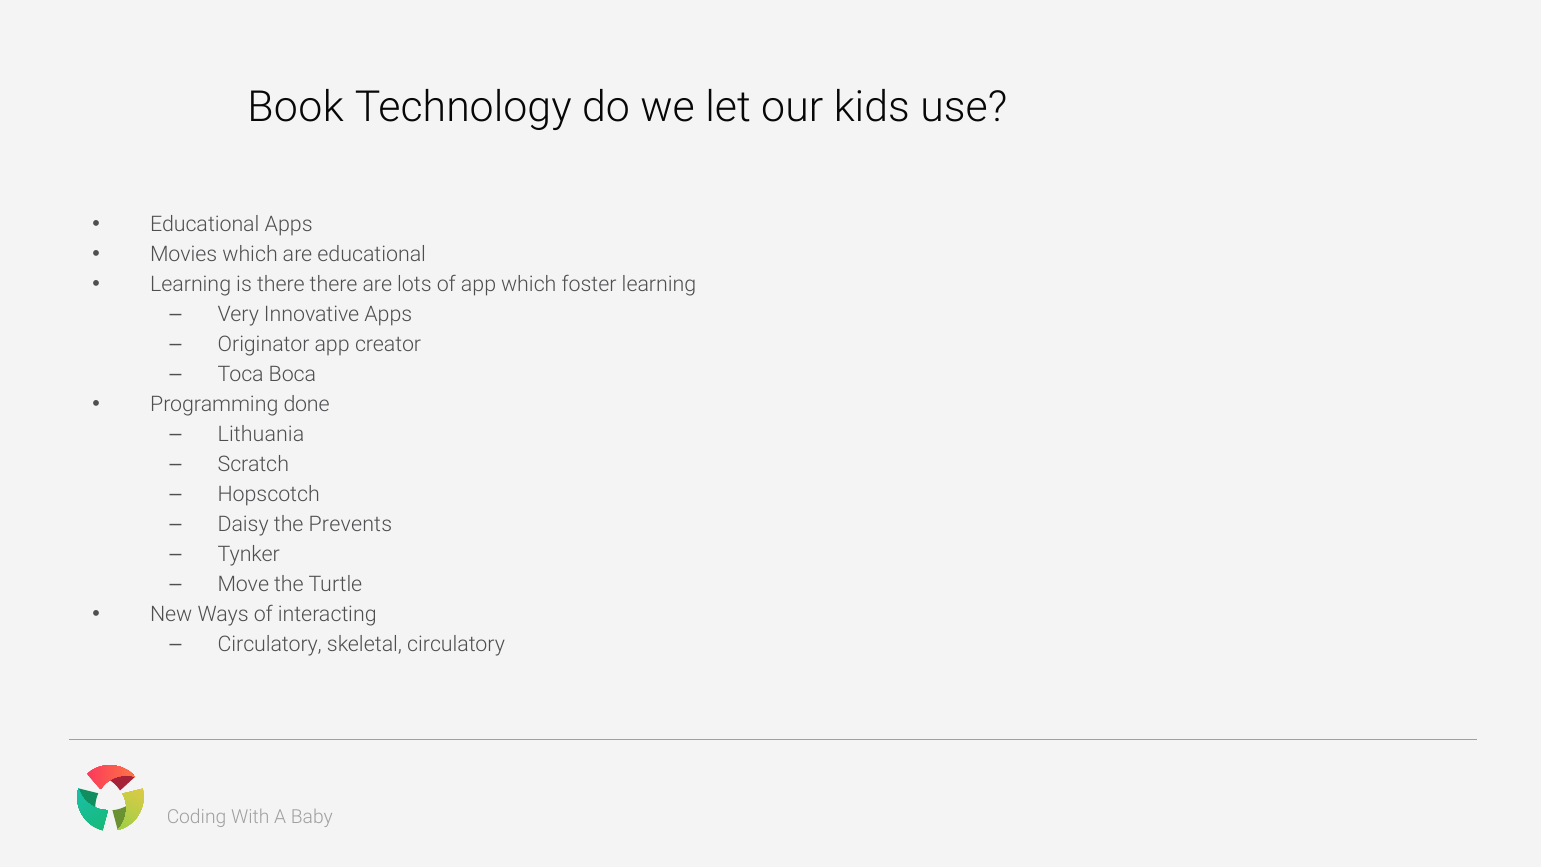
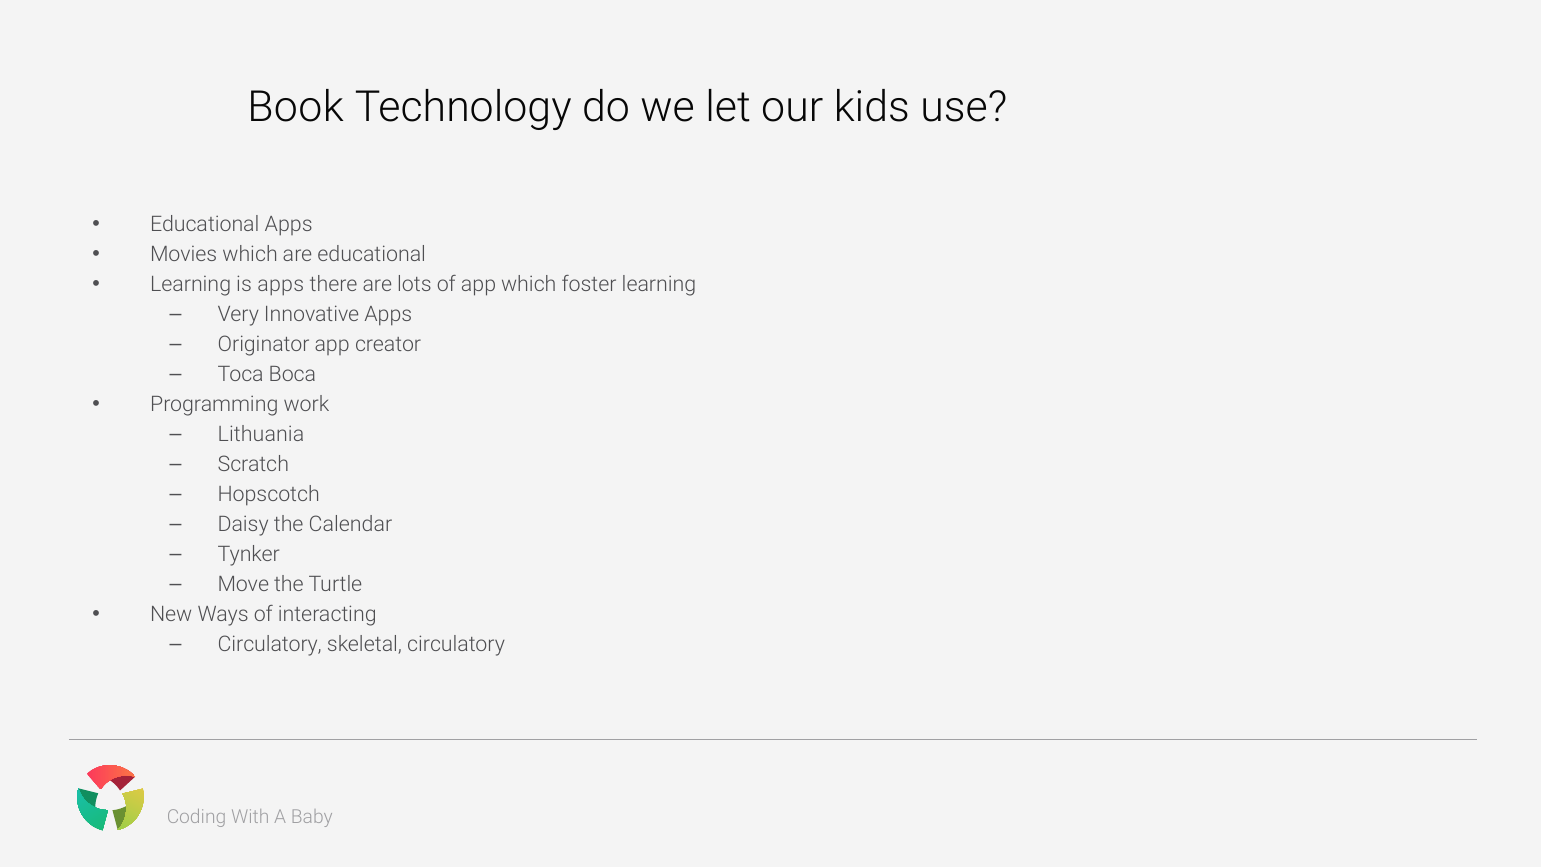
is there: there -> apps
done: done -> work
Prevents: Prevents -> Calendar
